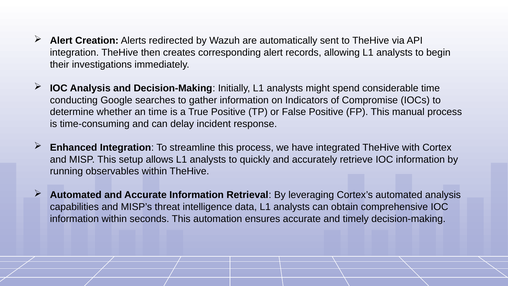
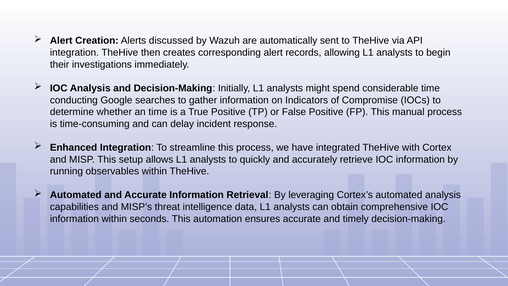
redirected: redirected -> discussed
